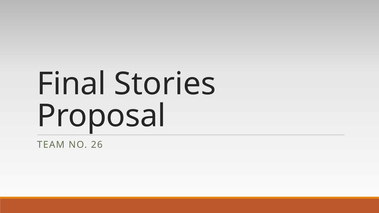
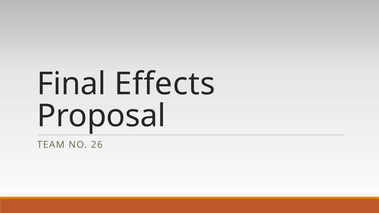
Stories: Stories -> Effects
